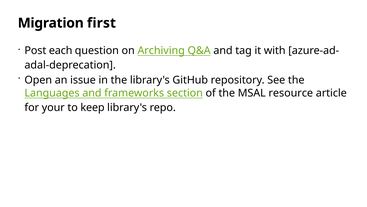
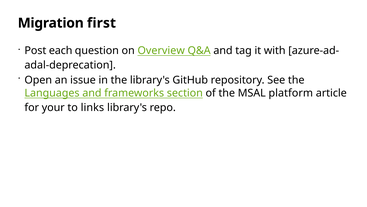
Archiving: Archiving -> Overview
resource: resource -> platform
keep: keep -> links
